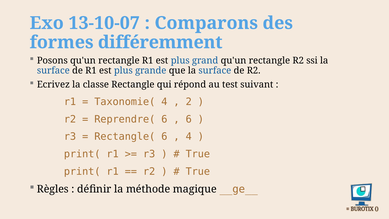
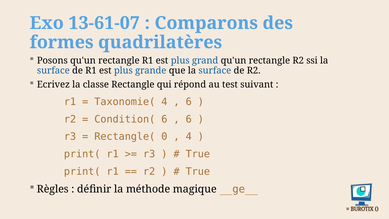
13-10-07: 13-10-07 -> 13-61-07
différemment: différemment -> quadrilatères
2 at (189, 102): 2 -> 6
Reprendre(: Reprendre( -> Condition(
Rectangle( 6: 6 -> 0
